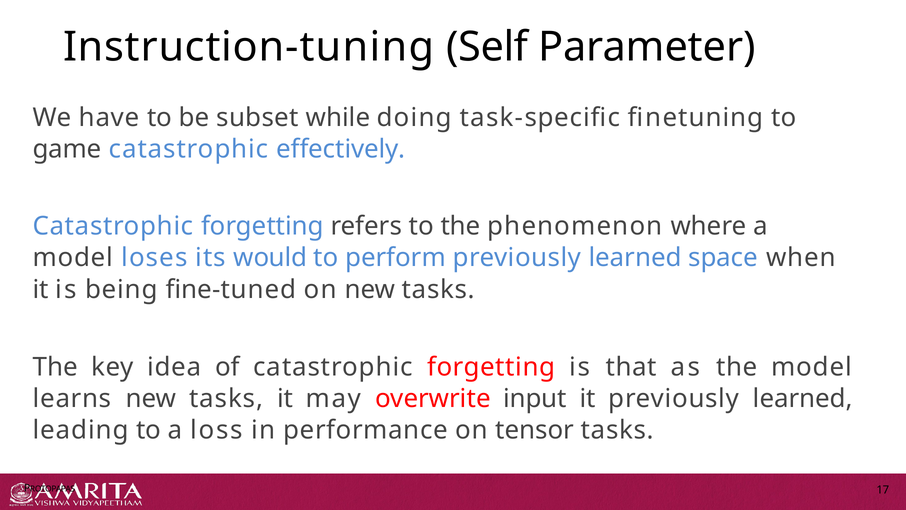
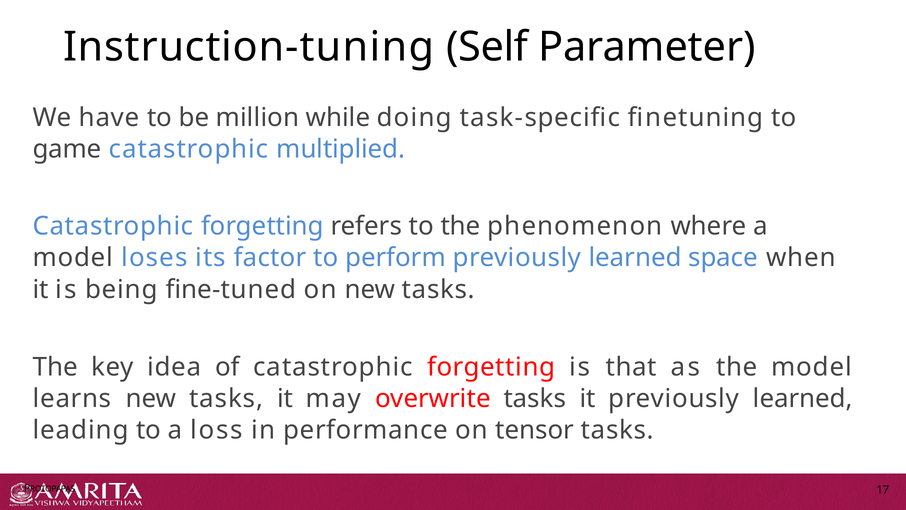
subset: subset -> million
effectively: effectively -> multiplied
would: would -> factor
overwrite input: input -> tasks
